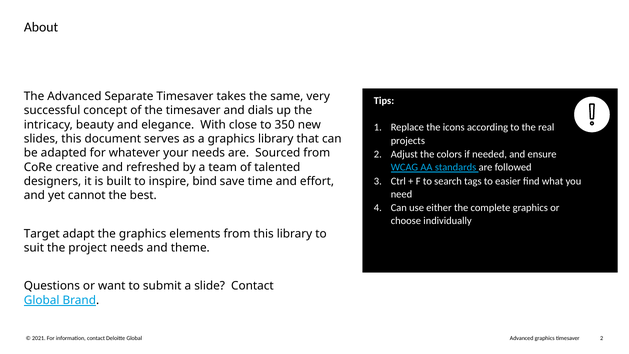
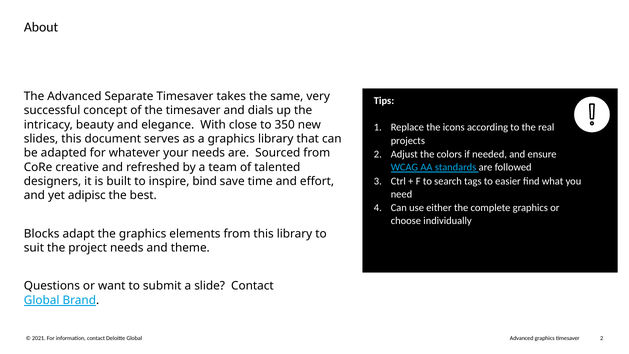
cannot: cannot -> adipisc
Target: Target -> Blocks
